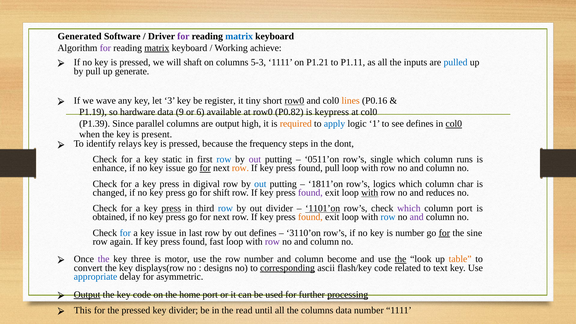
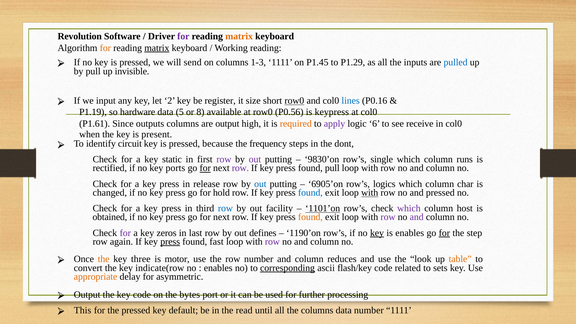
Generated: Generated -> Revolution
matrix at (239, 36) colour: blue -> orange
for at (105, 48) colour: purple -> orange
Working achieve: achieve -> reading
shaft: shaft -> send
5-3: 5-3 -> 1-3
P1.21: P1.21 -> P1.45
P1.11: P1.11 -> P1.29
generate: generate -> invisible
wave: wave -> input
3: 3 -> 2
tiny: tiny -> size
lines colour: orange -> blue
9: 9 -> 5
6: 6 -> 8
P0.82: P0.82 -> P0.56
P1.39: P1.39 -> P1.61
parallel: parallel -> outputs
apply colour: blue -> purple
1: 1 -> 6
see defines: defines -> receive
col0 at (454, 124) underline: present -> none
relays: relays -> circuit
row at (224, 159) colour: blue -> purple
0511’on: 0511’on -> 9830’on
enhance: enhance -> rectified
no key issue: issue -> ports
row at (240, 168) colour: orange -> purple
digival: digival -> release
1811’on: 1811’on -> 6905’on
shift: shift -> hold
found at (310, 193) colour: purple -> blue
and reduces: reduces -> pressed
press at (171, 208) underline: present -> none
out divider: divider -> facility
column port: port -> host
row at (388, 217) colour: blue -> purple
for at (125, 233) colour: blue -> purple
a key issue: issue -> zeros
3110’on: 3110’on -> 1190’on
key at (377, 233) underline: none -> present
is number: number -> enables
sine: sine -> step
press at (170, 242) underline: none -> present
the at (104, 259) colour: purple -> orange
become: become -> reduces
the at (401, 259) underline: present -> none
displays(row: displays(row -> indicate(row
designs at (218, 268): designs -> enables
text: text -> sets
appropriate colour: blue -> orange
Output at (87, 295) underline: present -> none
home: home -> bytes
processing underline: present -> none
key divider: divider -> default
